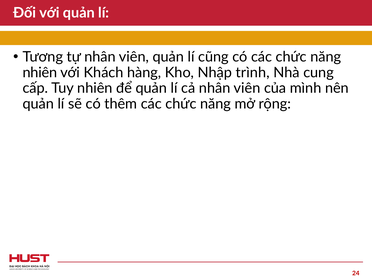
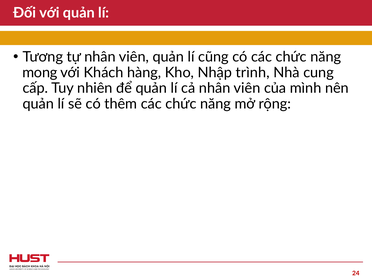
nhiên at (40, 73): nhiên -> mong
